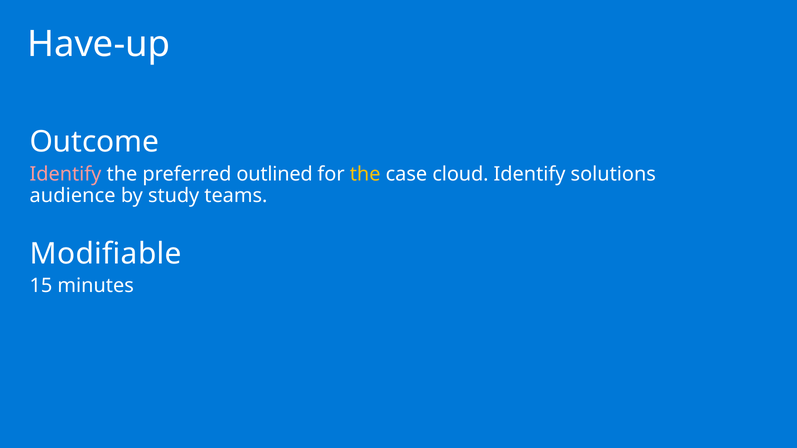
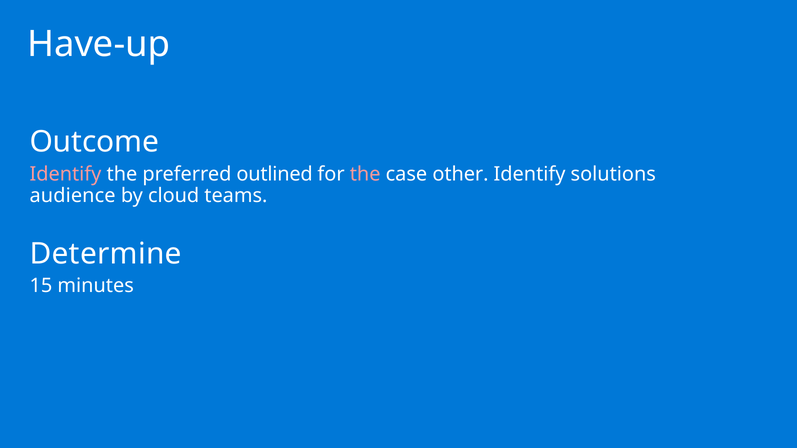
the at (365, 174) colour: yellow -> pink
cloud: cloud -> other
study: study -> cloud
Modifiable: Modifiable -> Determine
